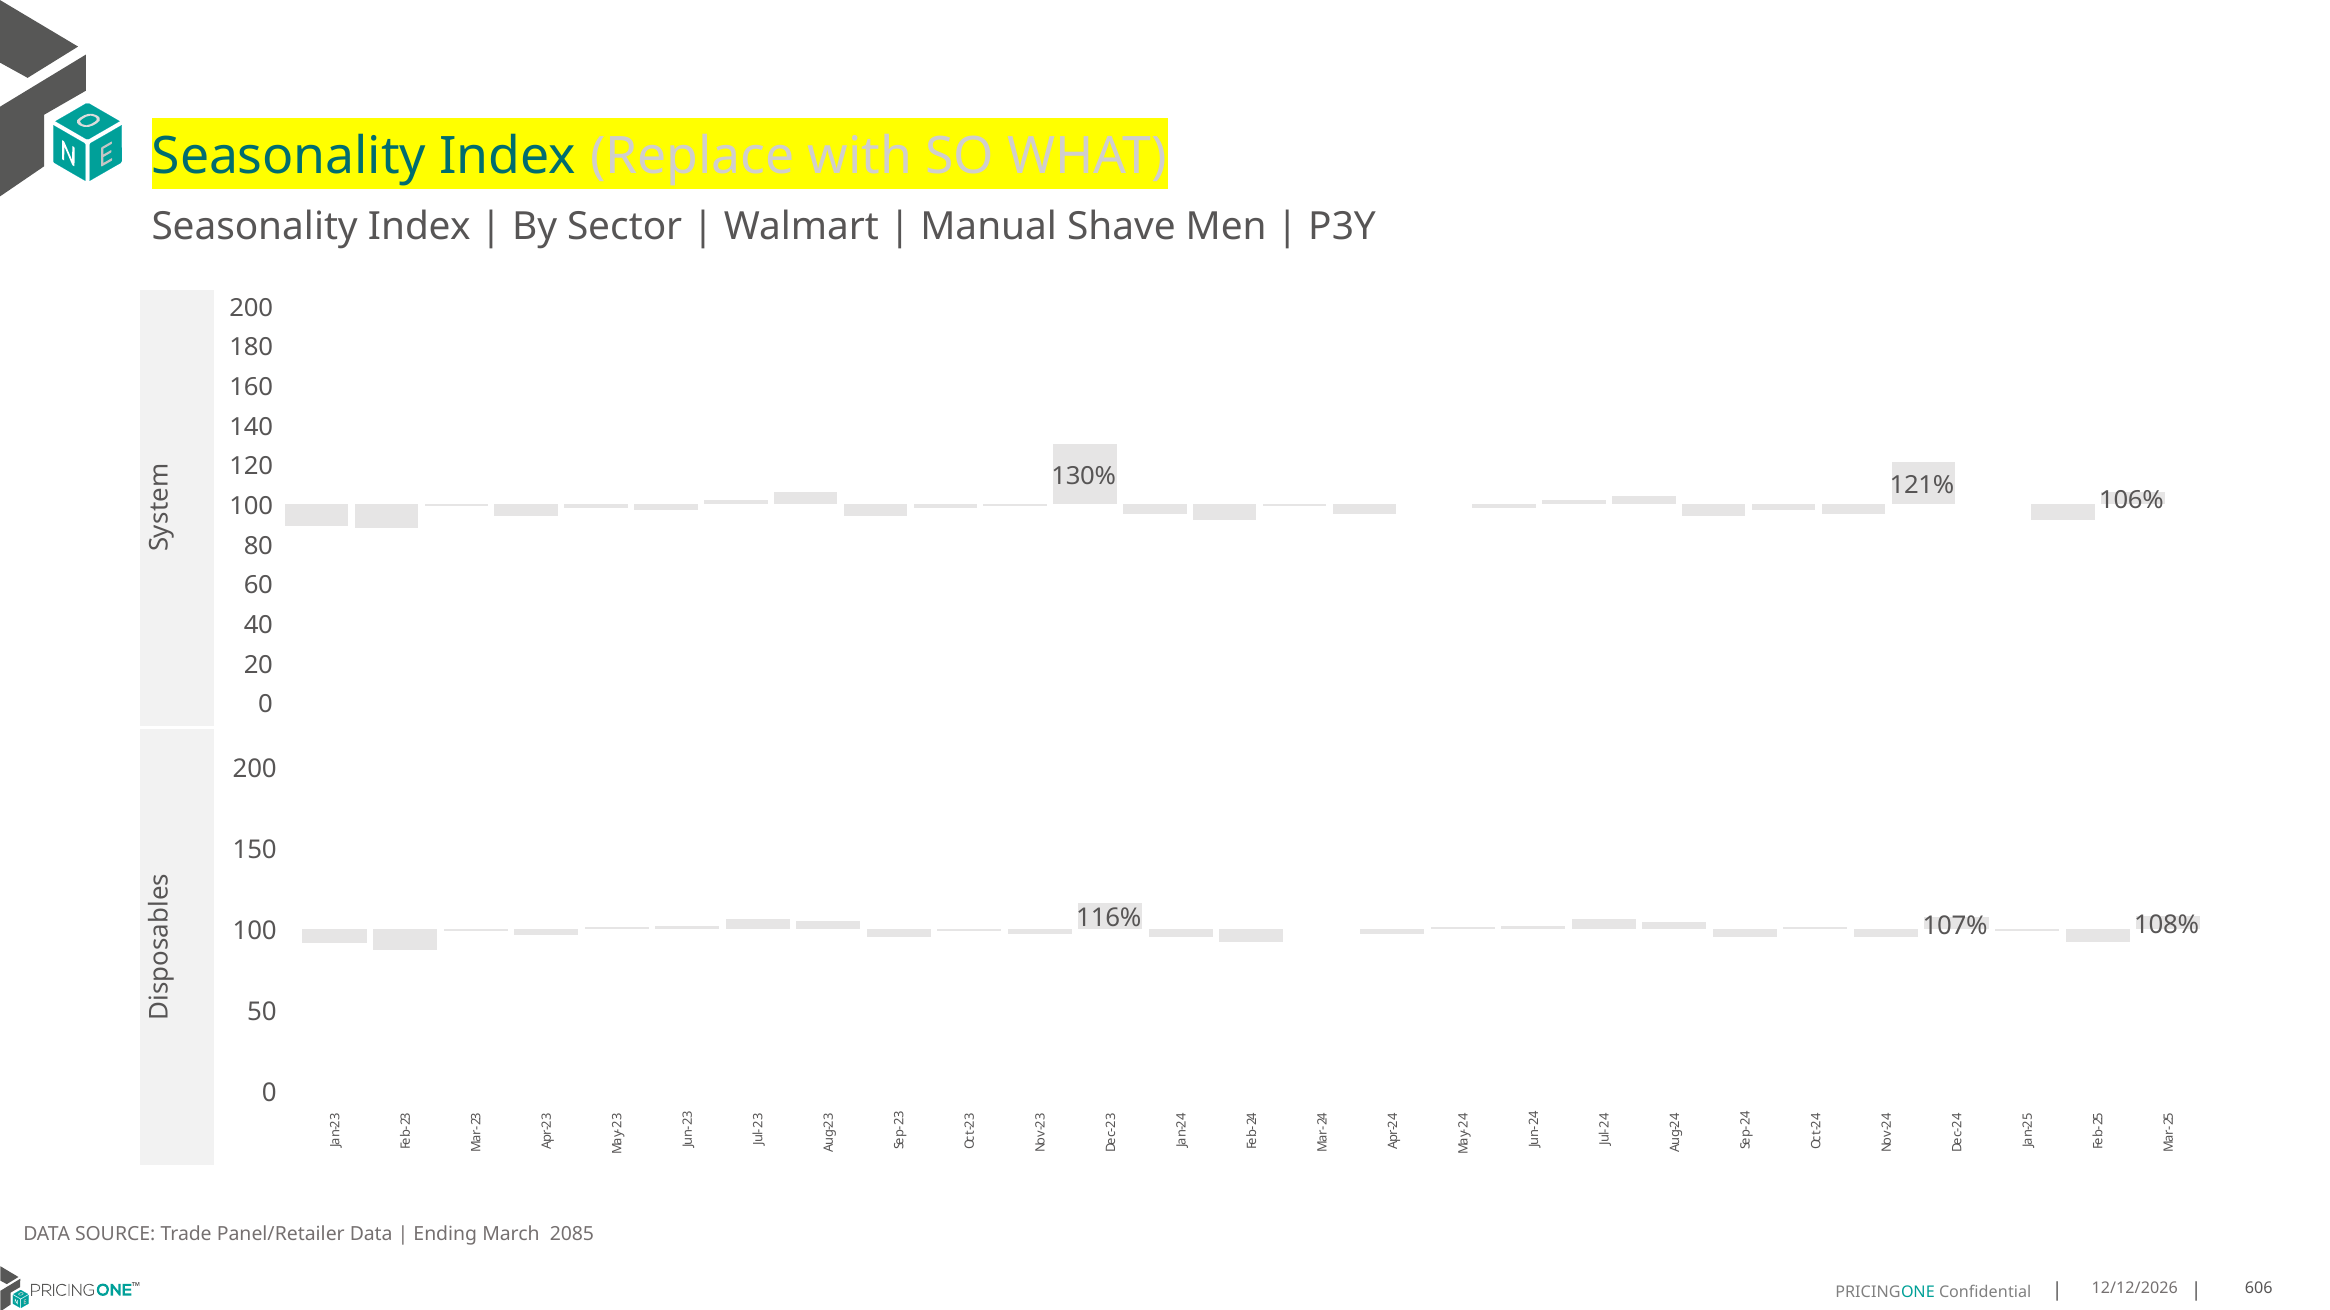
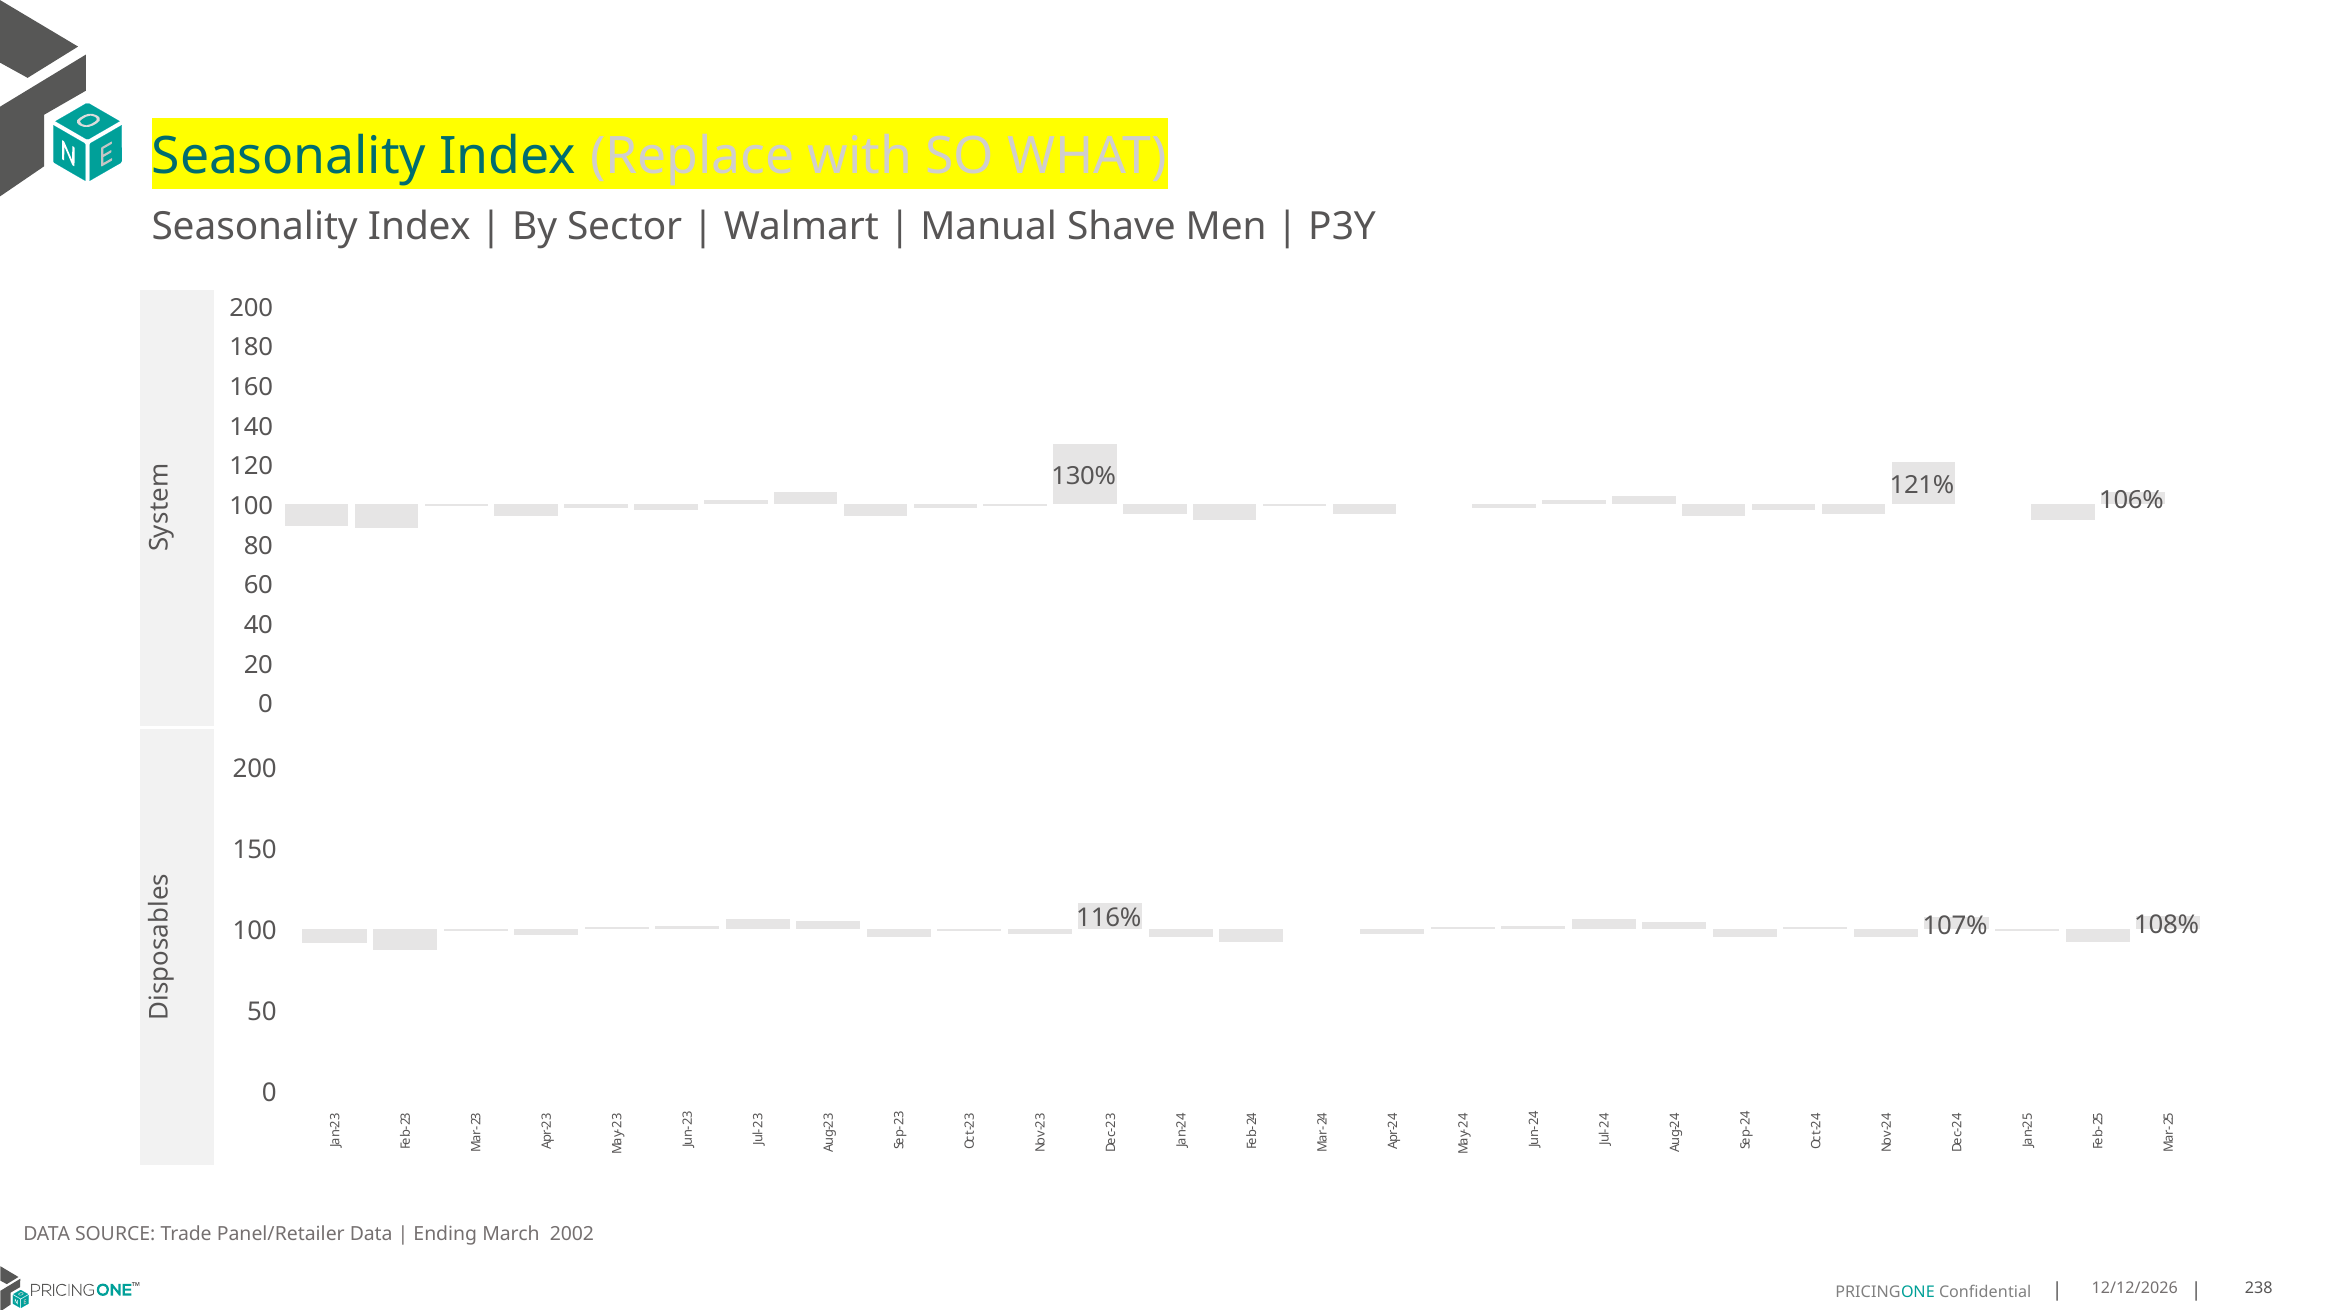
2085: 2085 -> 2002
606: 606 -> 238
